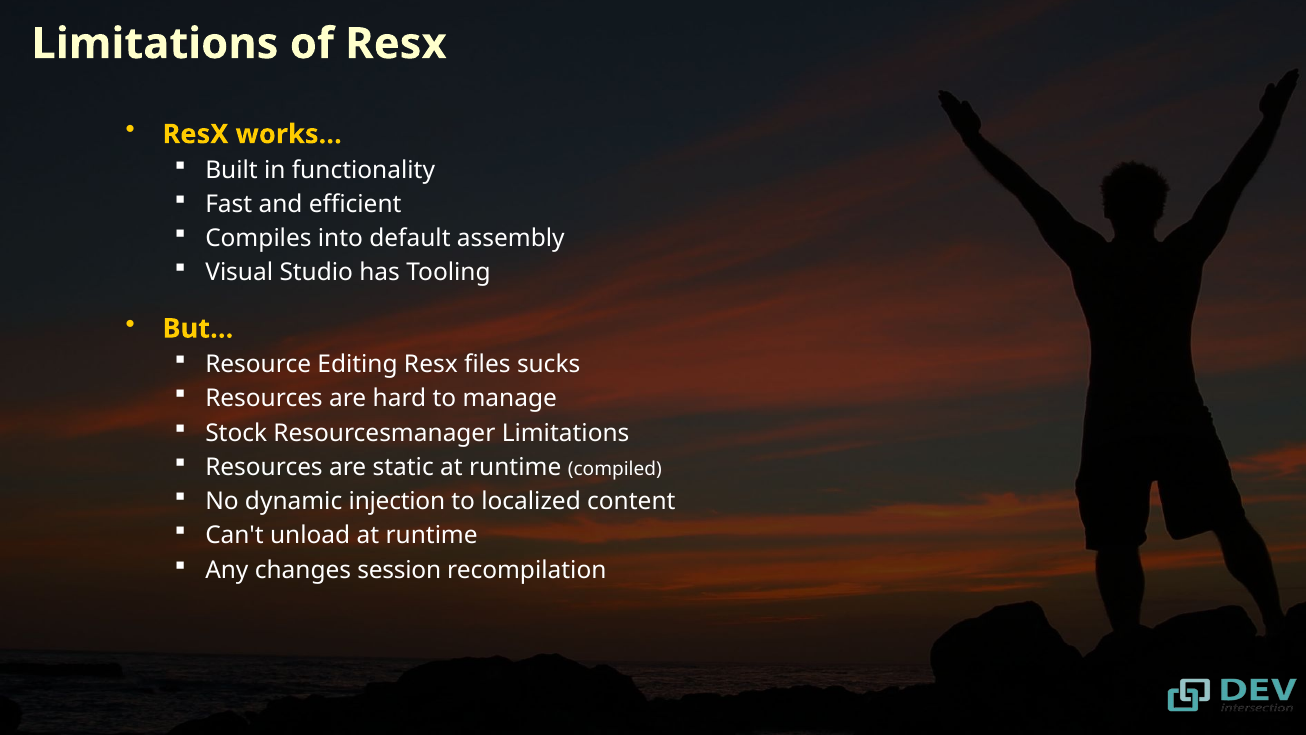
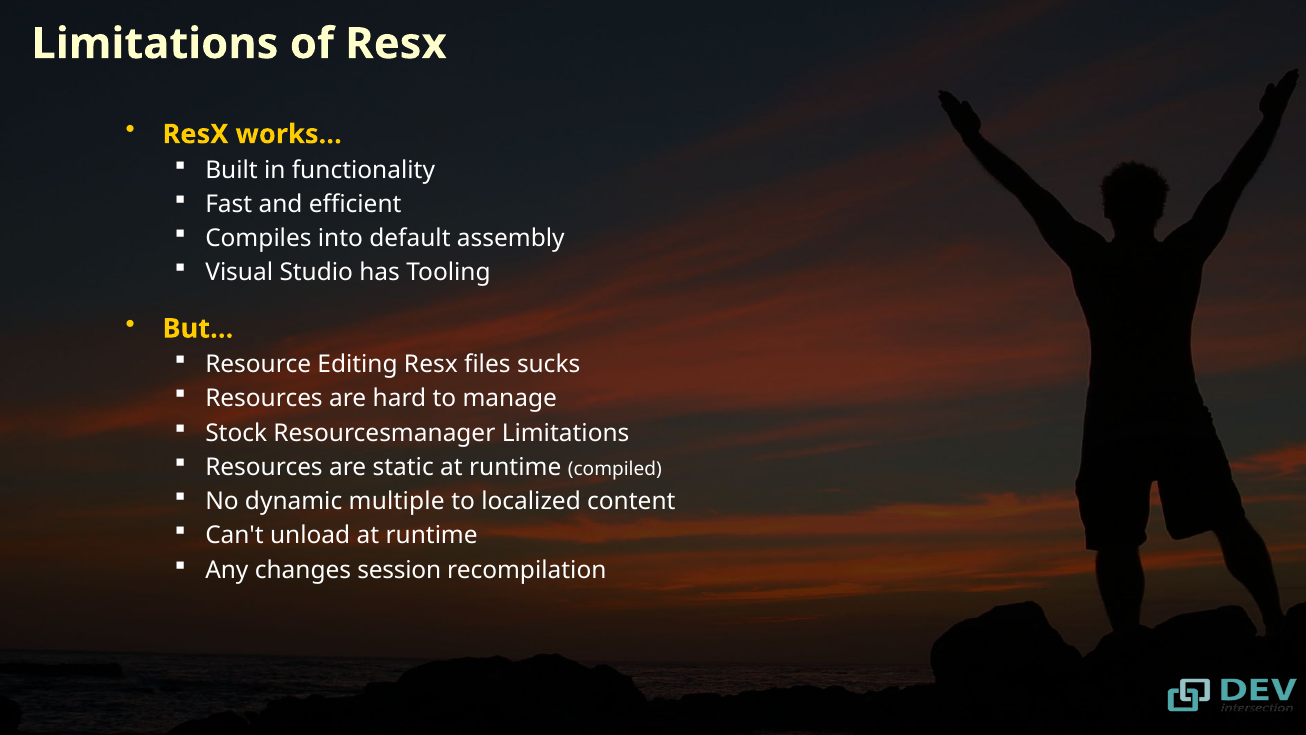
injection: injection -> multiple
